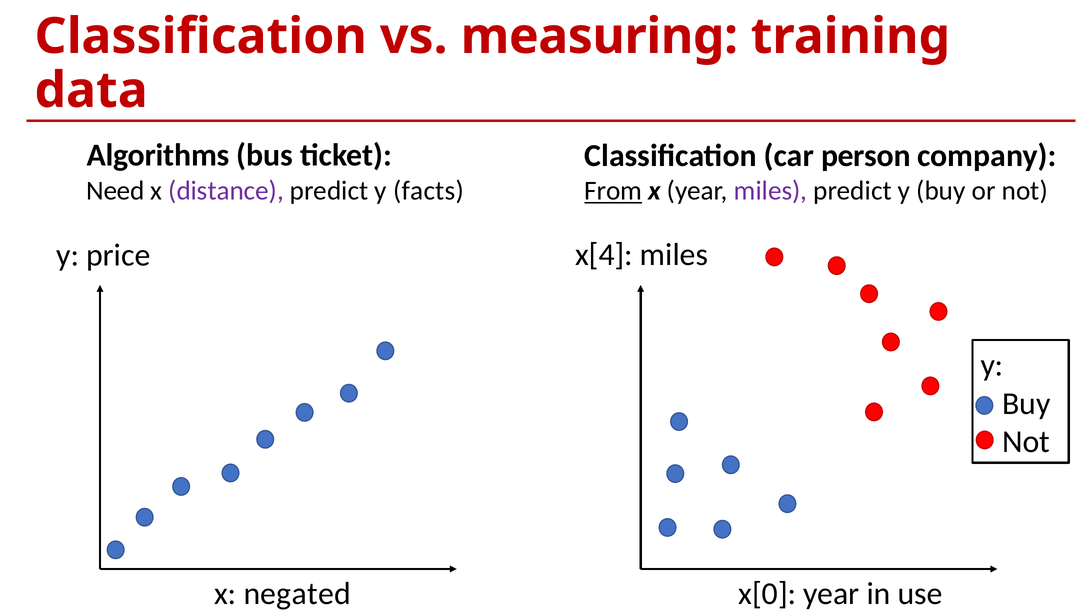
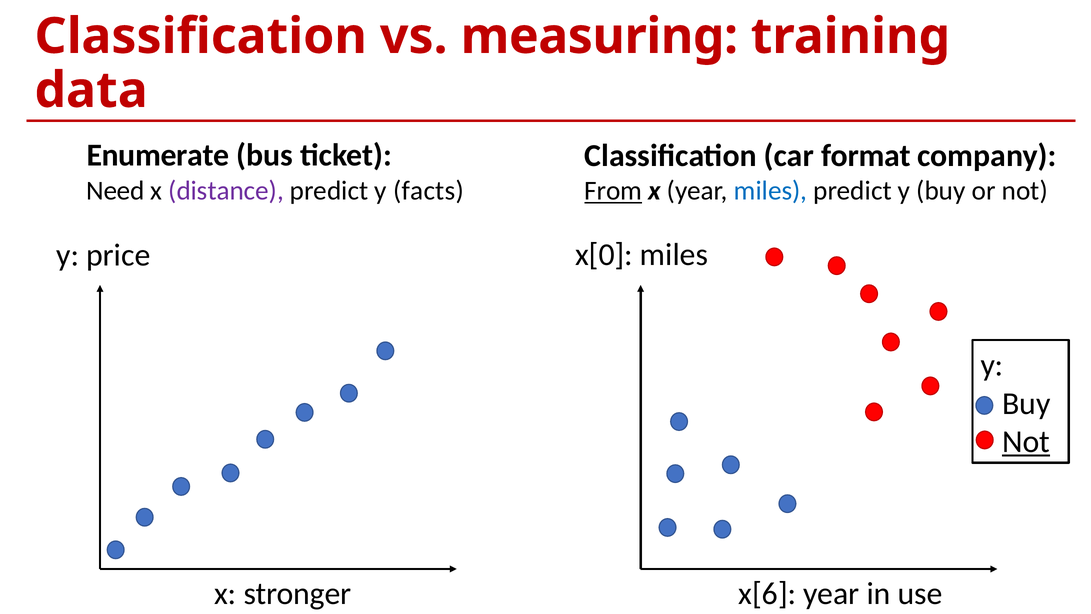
Algorithms: Algorithms -> Enumerate
person: person -> format
miles at (771, 191) colour: purple -> blue
x[4: x[4 -> x[0
Not at (1026, 442) underline: none -> present
negated: negated -> stronger
x[0: x[0 -> x[6
